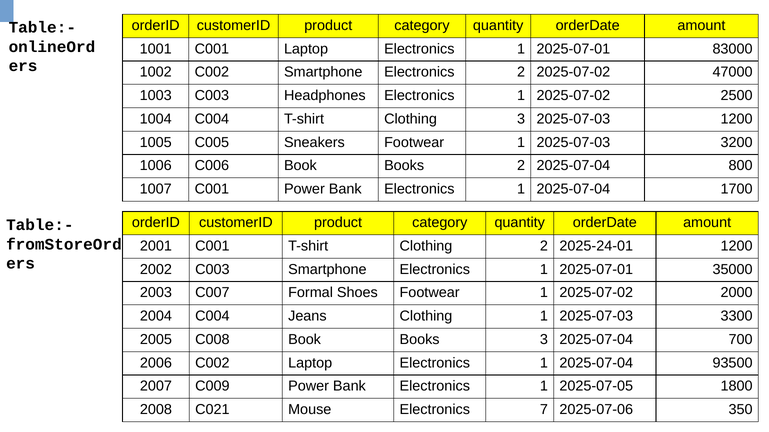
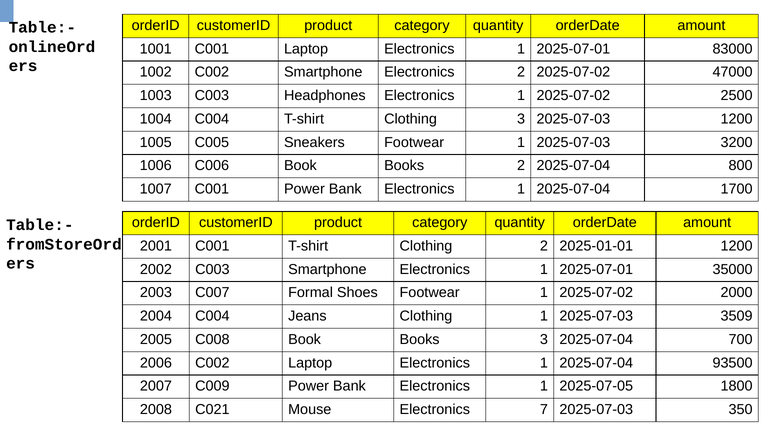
2025-24-01: 2025-24-01 -> 2025-01-01
3300: 3300 -> 3509
7 2025-07-06: 2025-07-06 -> 2025-07-03
